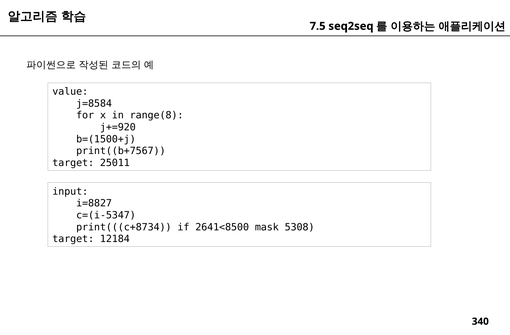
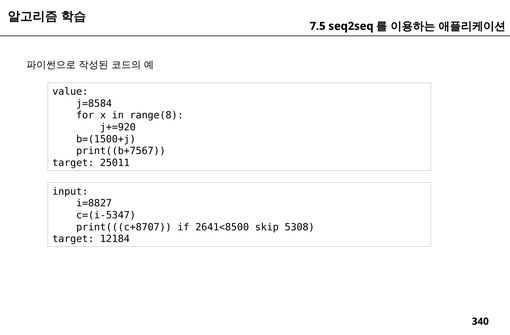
print(((c+8734: print(((c+8734 -> print(((c+8707
mask: mask -> skip
